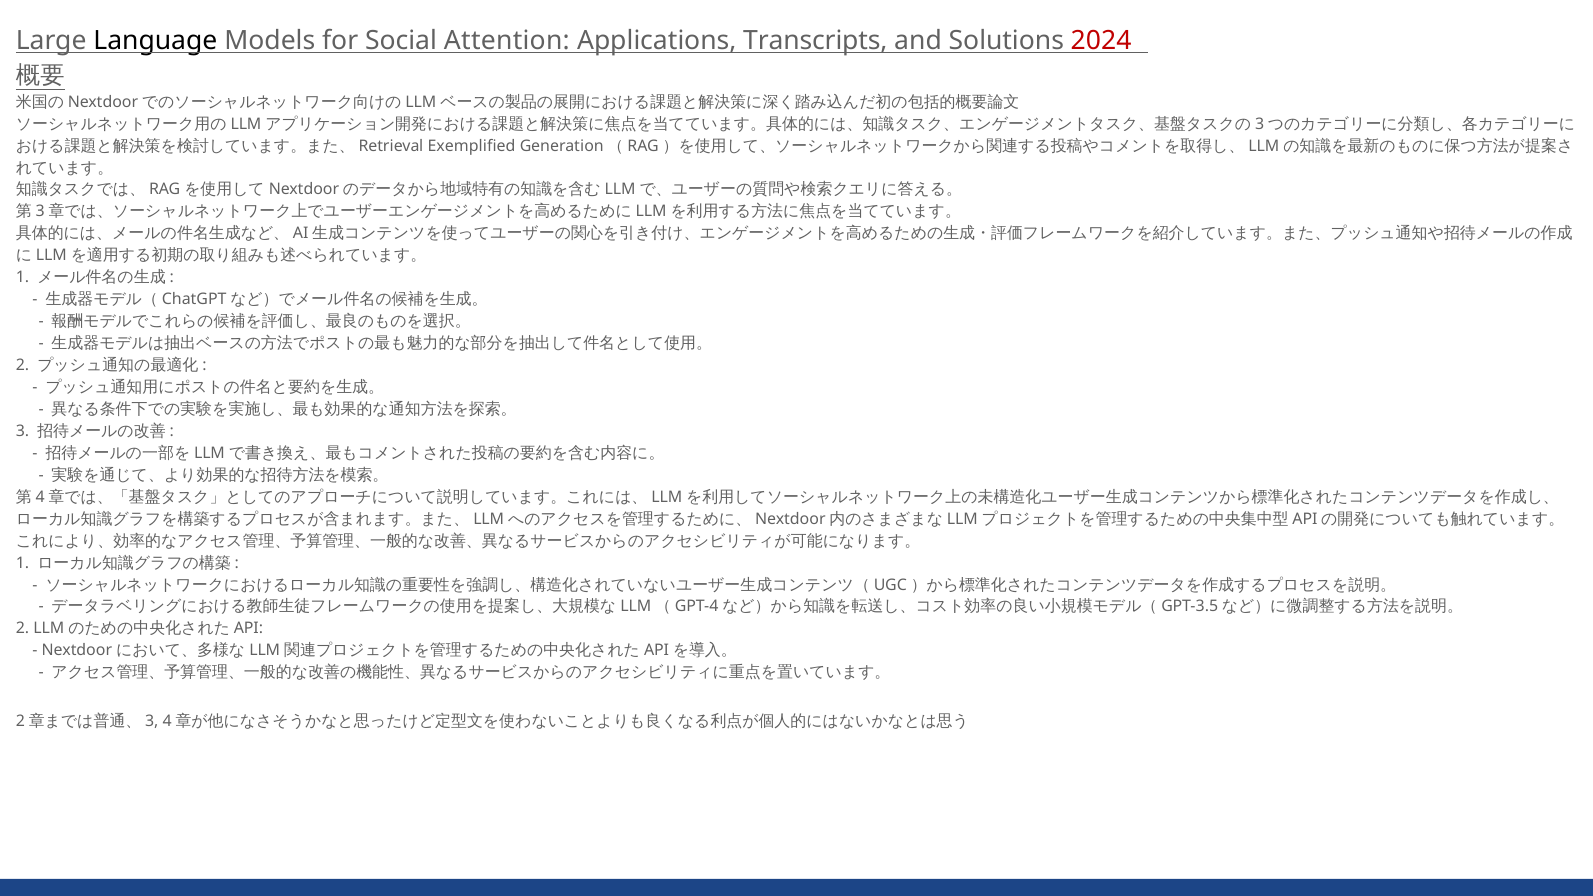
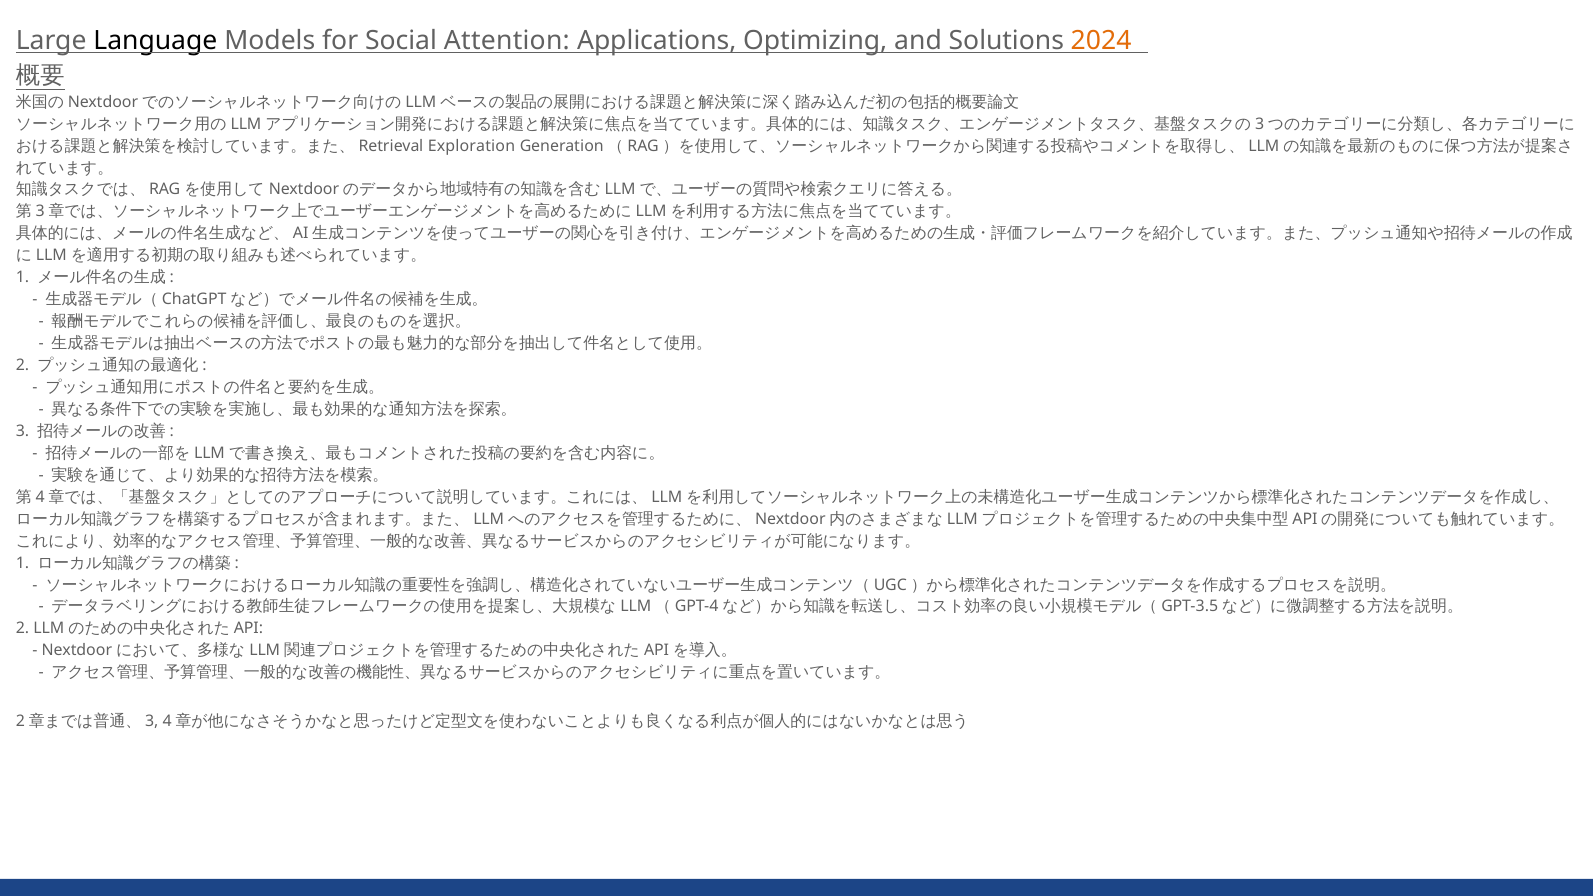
Transcripts: Transcripts -> Optimizing
2024 colour: red -> orange
Exemplified: Exemplified -> Exploration
